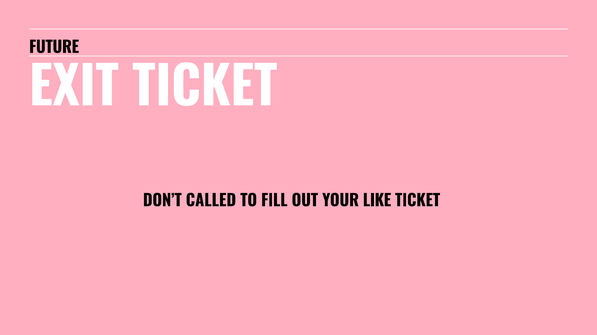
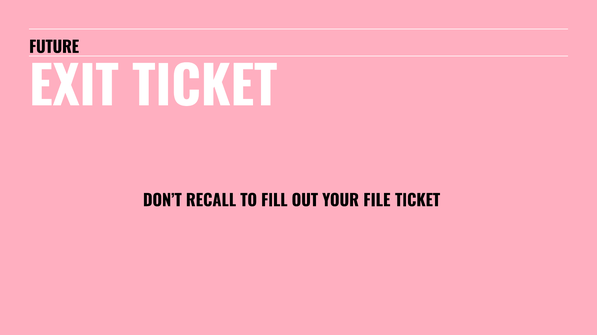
CALLED: CALLED -> RECALL
LIKE: LIKE -> FILE
